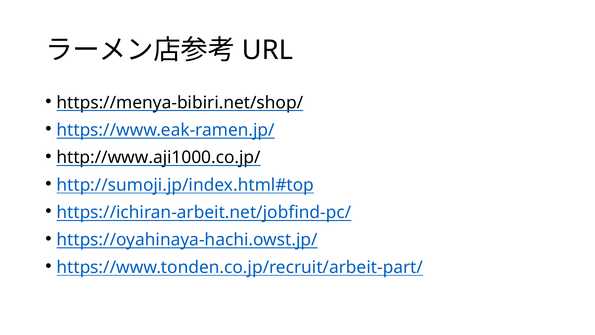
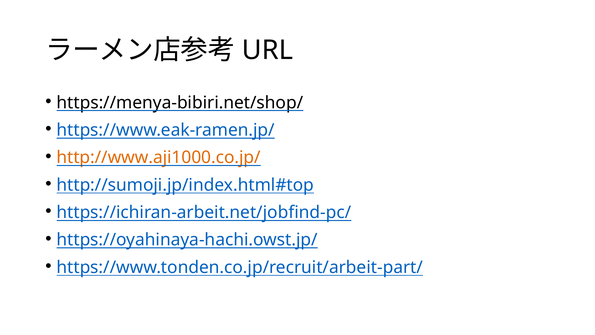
http://www.aji1000.co.jp/ colour: black -> orange
